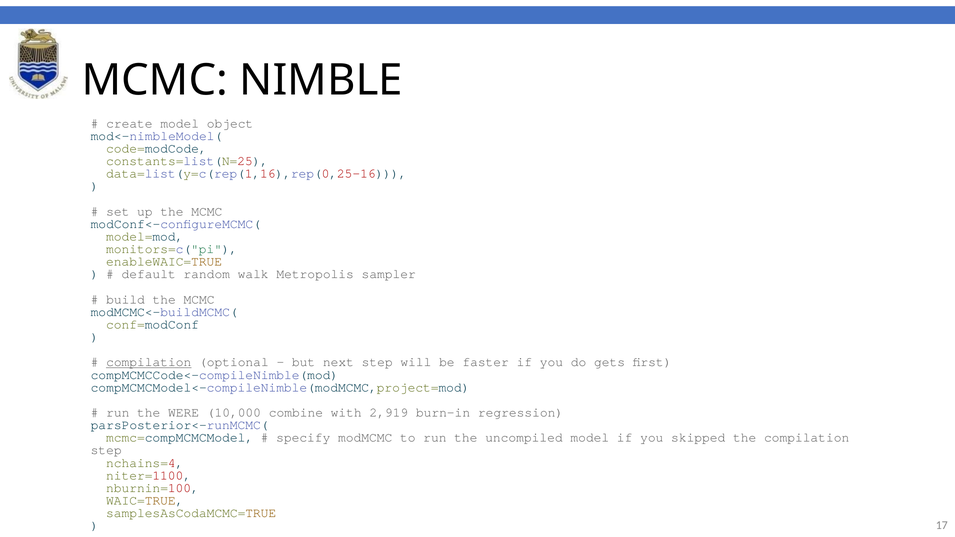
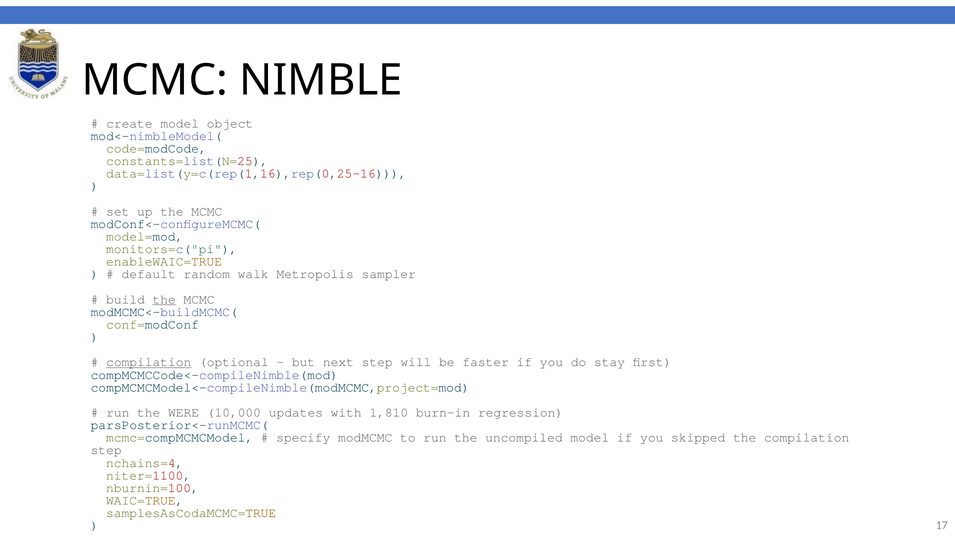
the at (164, 299) underline: none -> present
gets: gets -> stay
combine: combine -> updates
2,919: 2,919 -> 1,810
